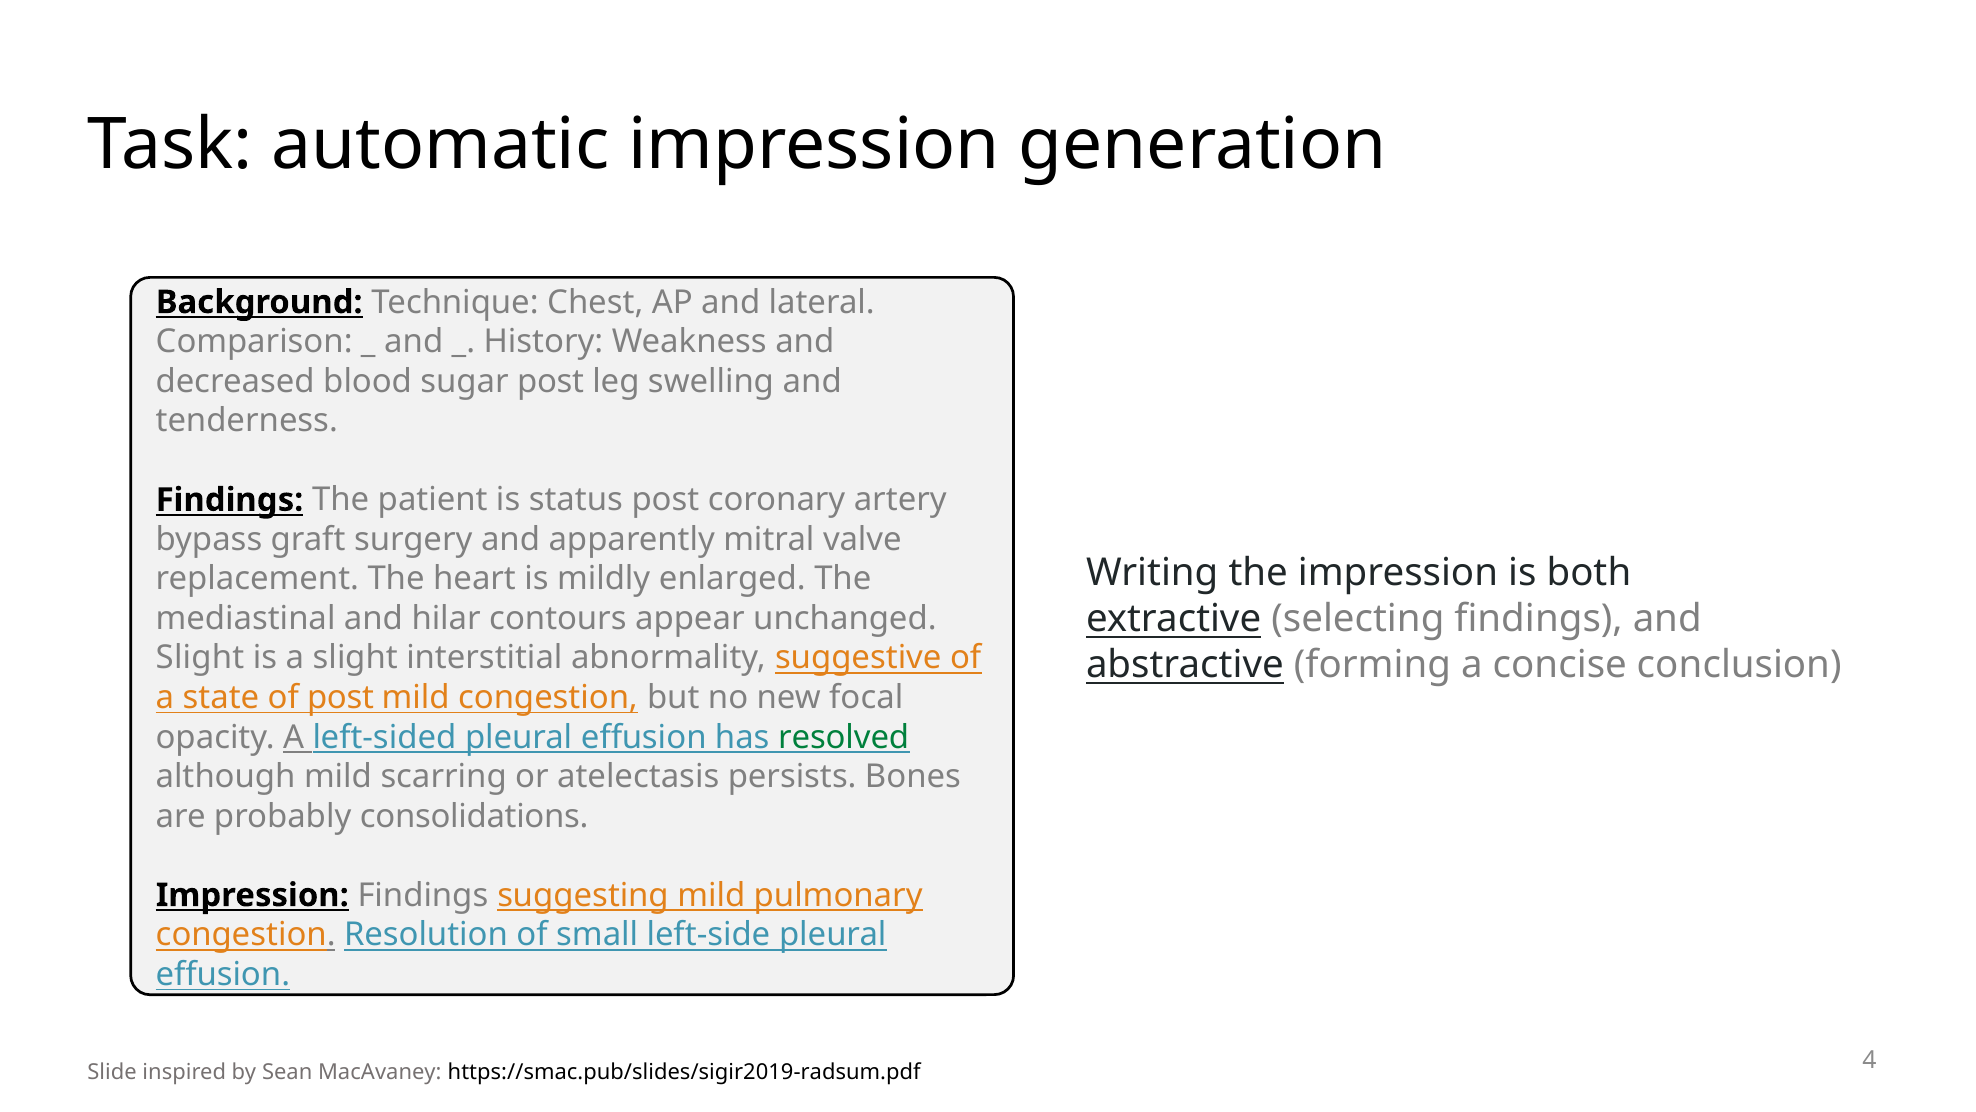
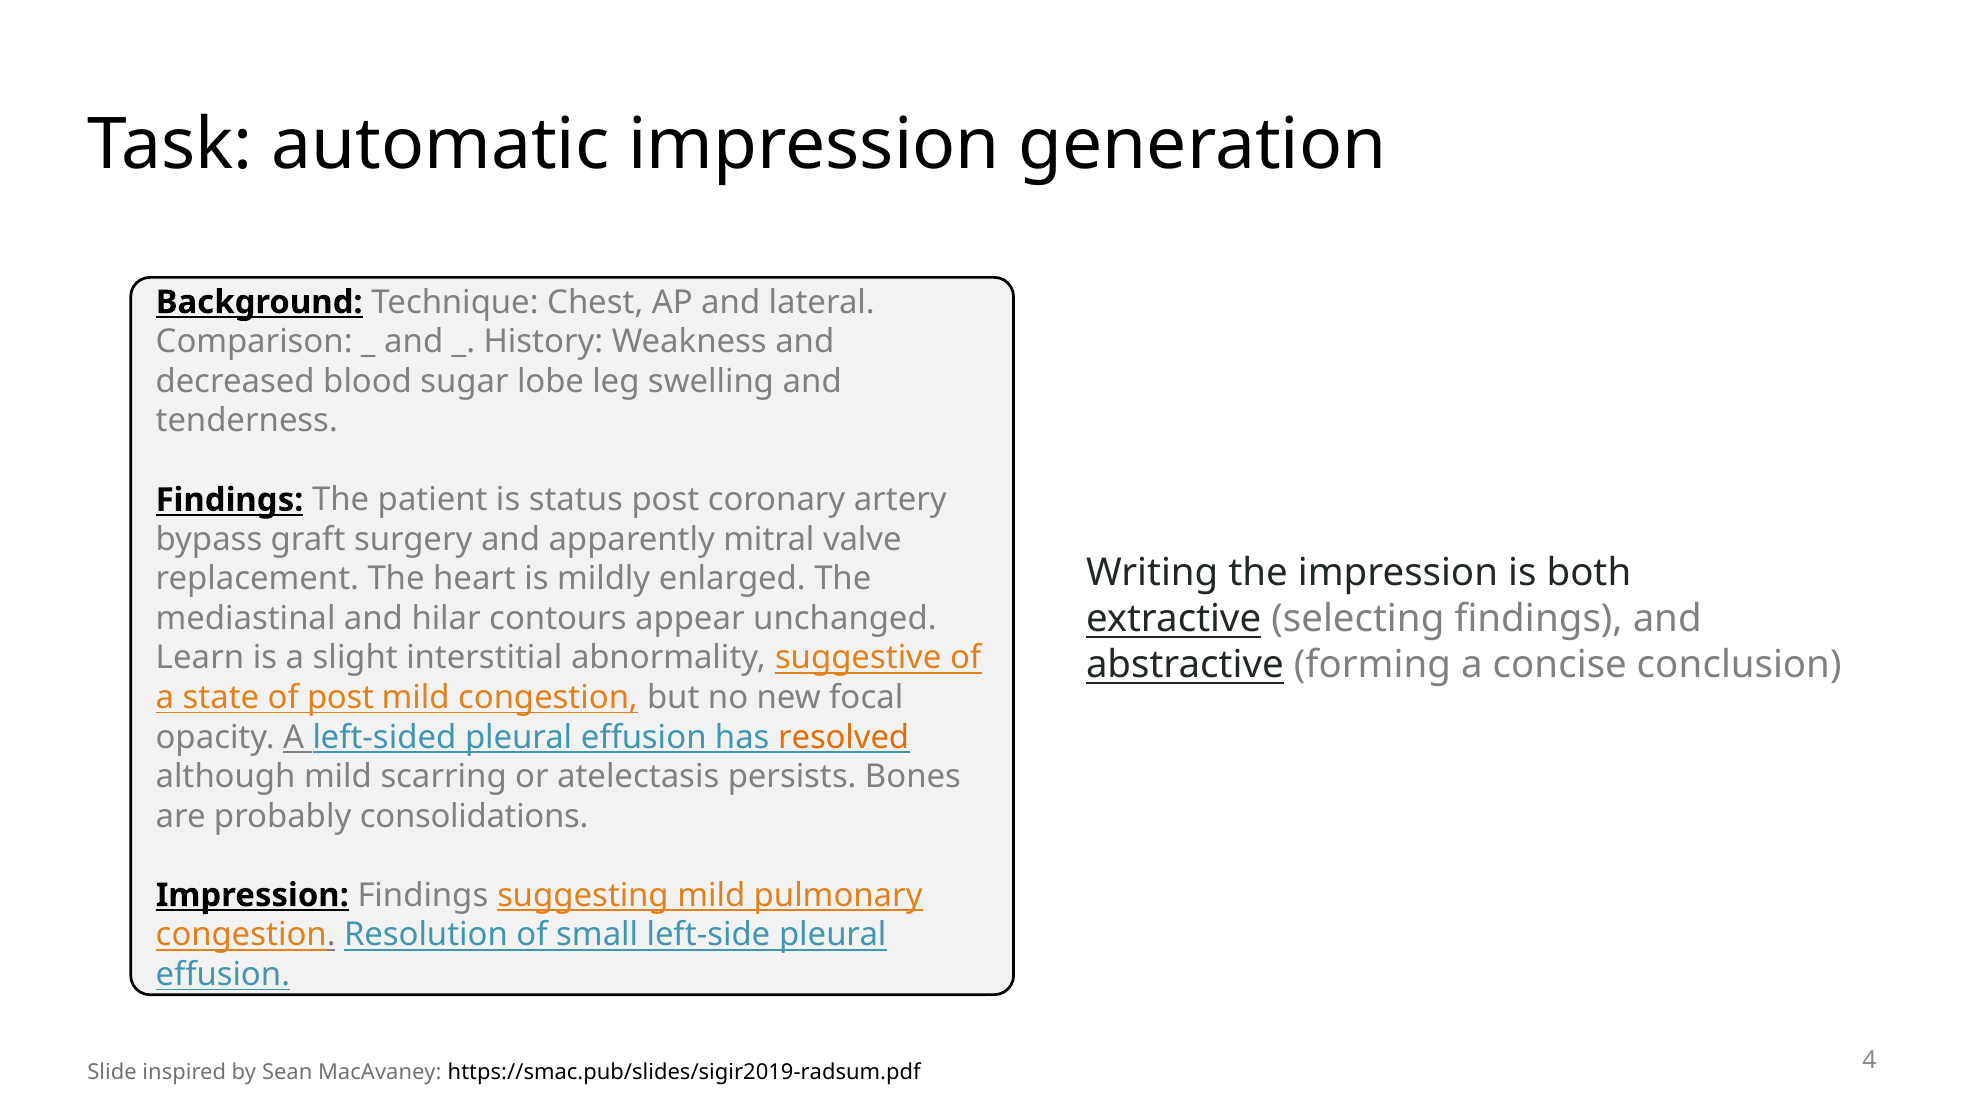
sugar post: post -> lobe
Slight at (200, 658): Slight -> Learn
resolved colour: green -> orange
